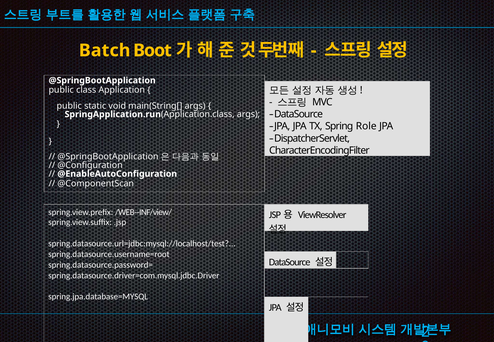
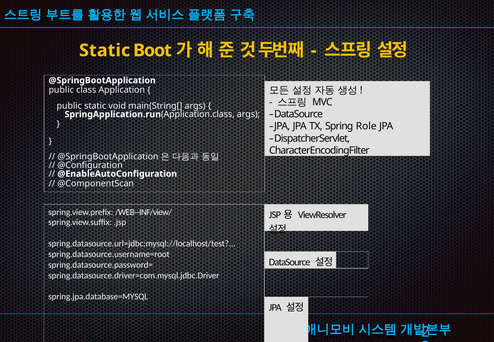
Batch at (105, 50): Batch -> Static
